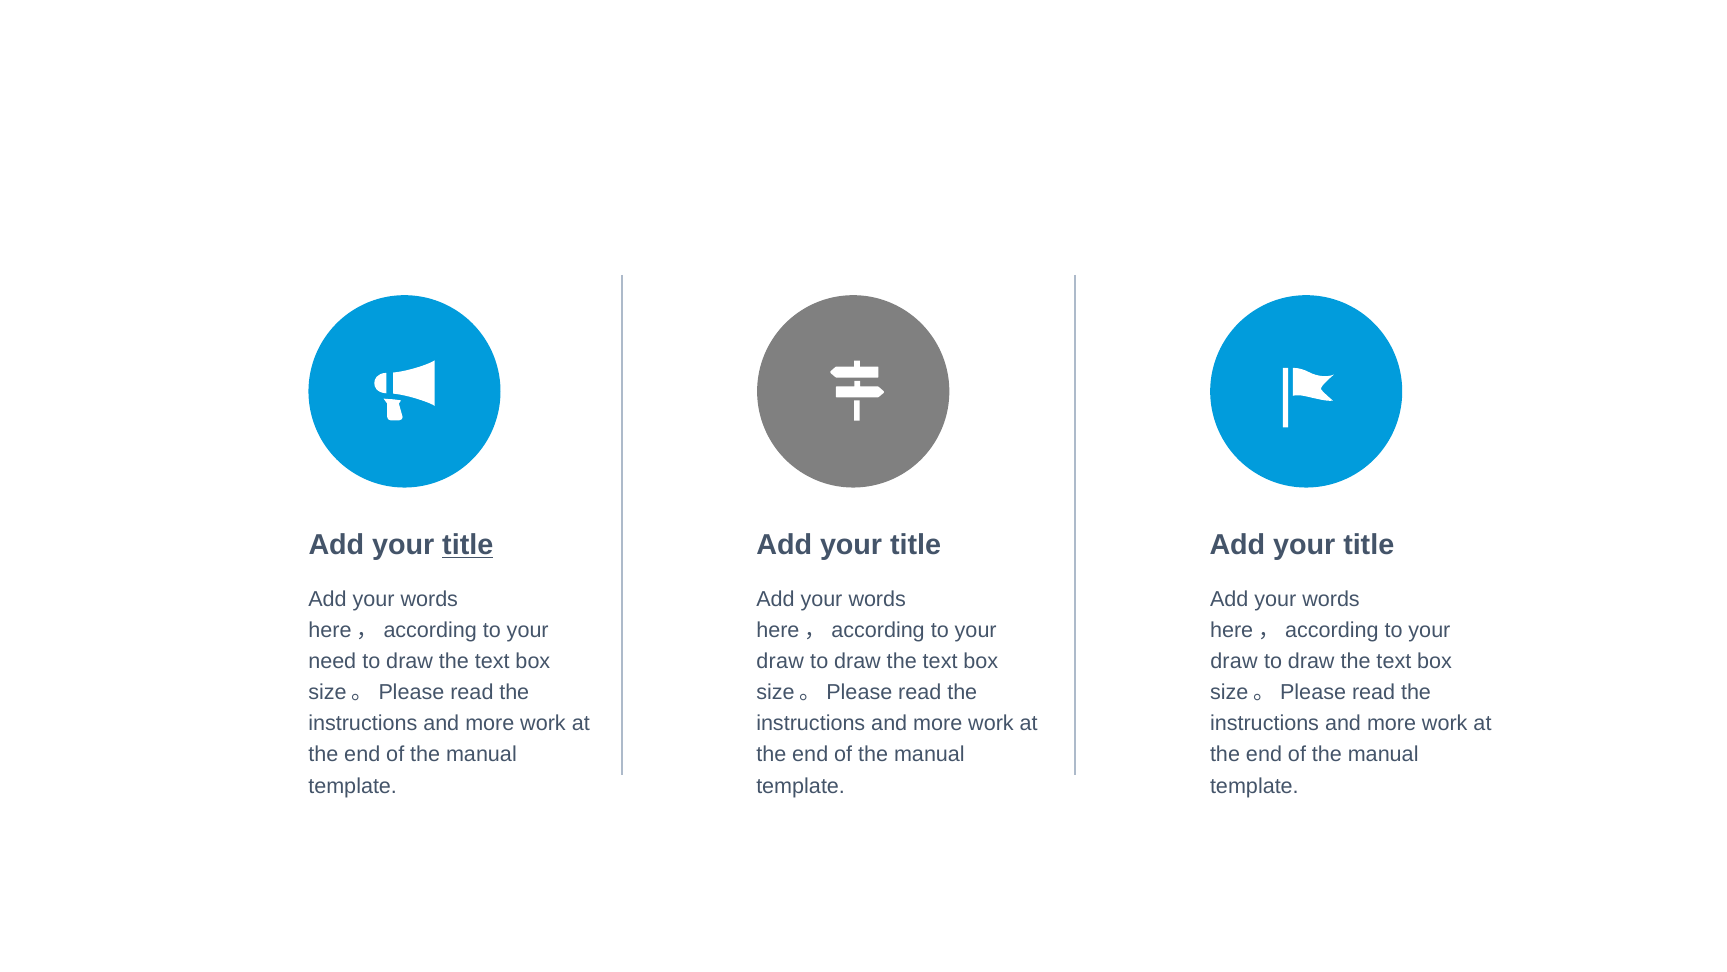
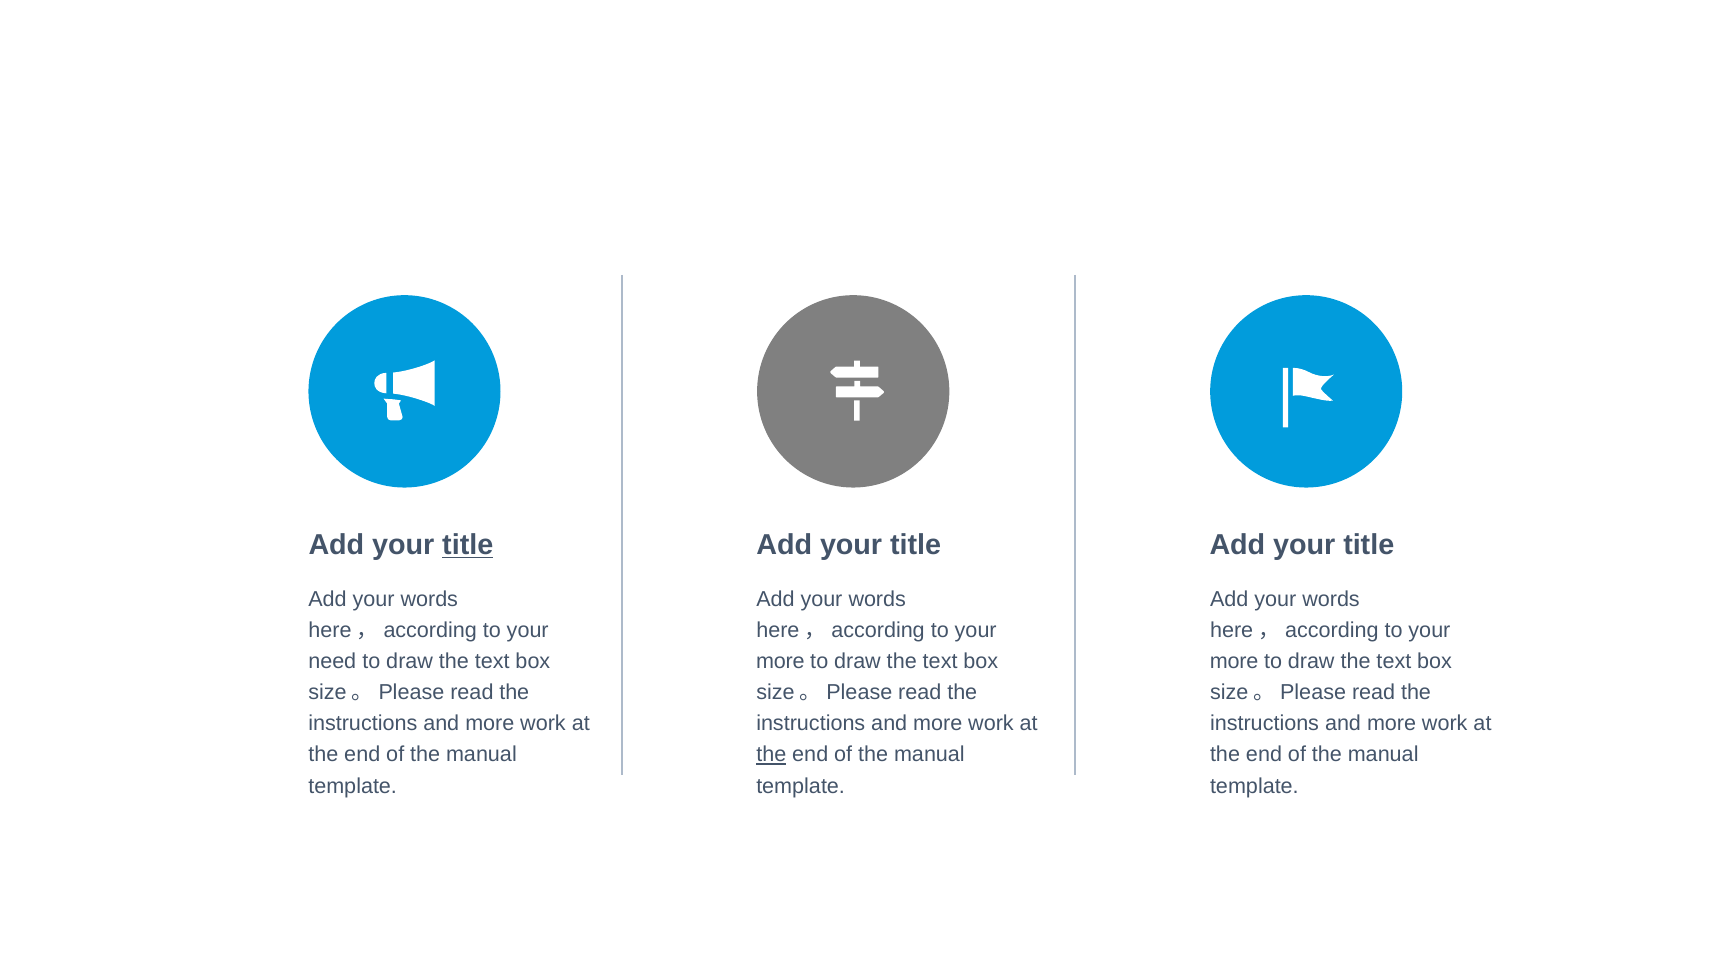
draw at (780, 661): draw -> more
draw at (1234, 661): draw -> more
the at (771, 754) underline: none -> present
